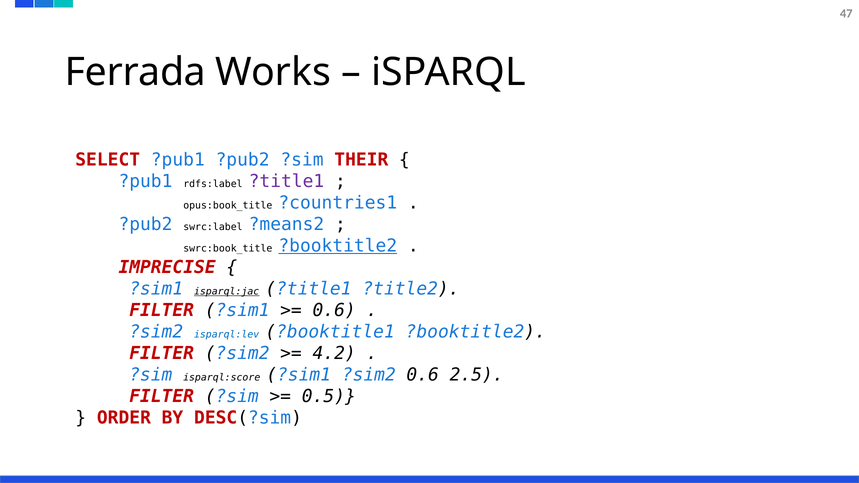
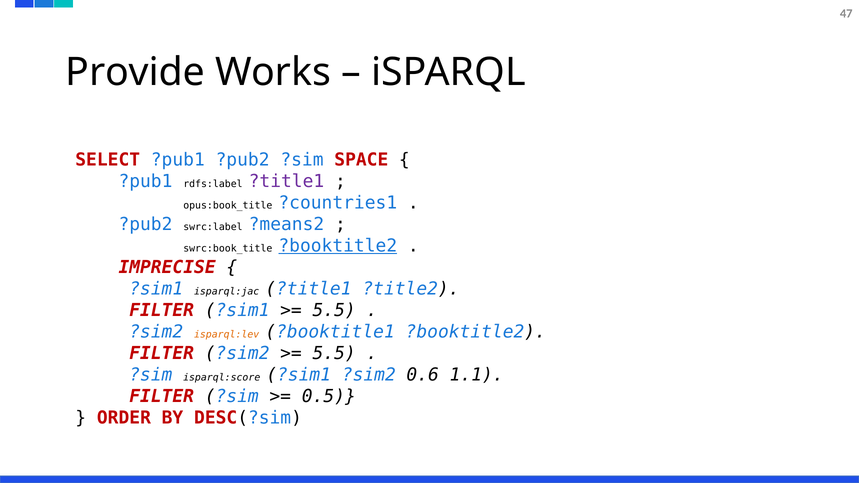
Ferrada: Ferrada -> Provide
THEIR: THEIR -> SPACE
isparql:jac underline: present -> none
0.6 at (334, 310): 0.6 -> 5.5
isparql:lev colour: blue -> orange
4.2 at (334, 353): 4.2 -> 5.5
2.5: 2.5 -> 1.1
